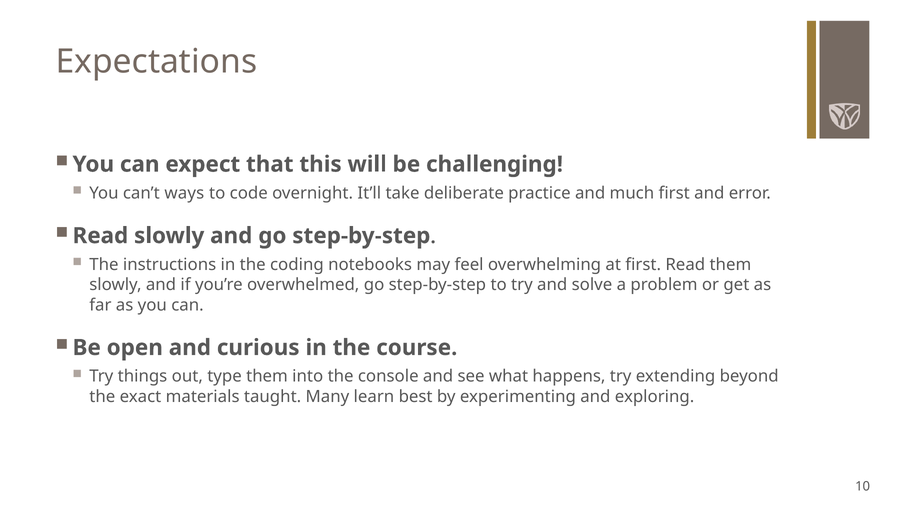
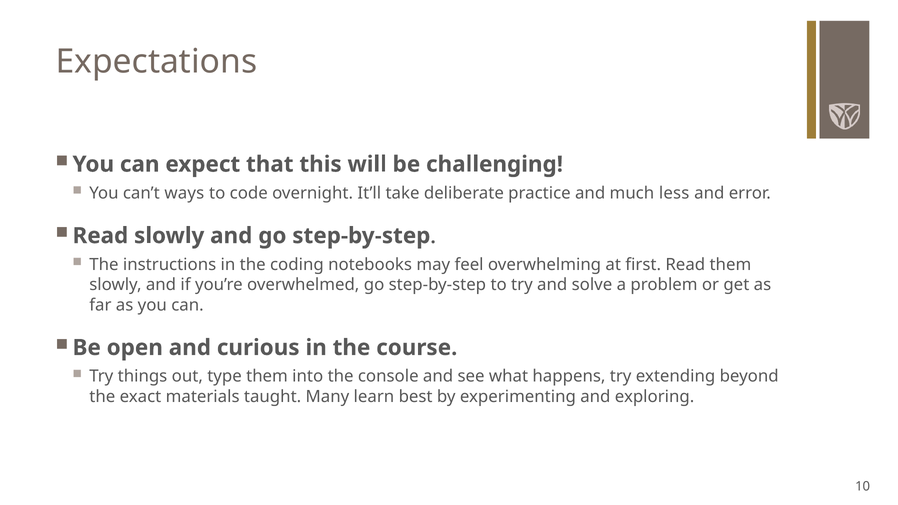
much first: first -> less
